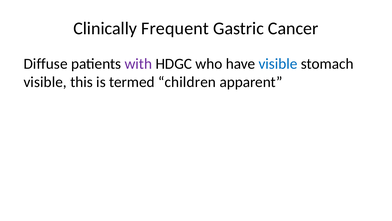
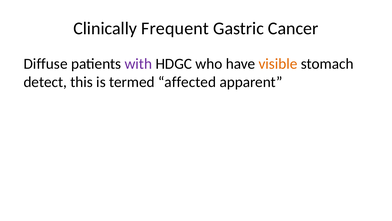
visible at (278, 64) colour: blue -> orange
visible at (45, 82): visible -> detect
children: children -> affected
